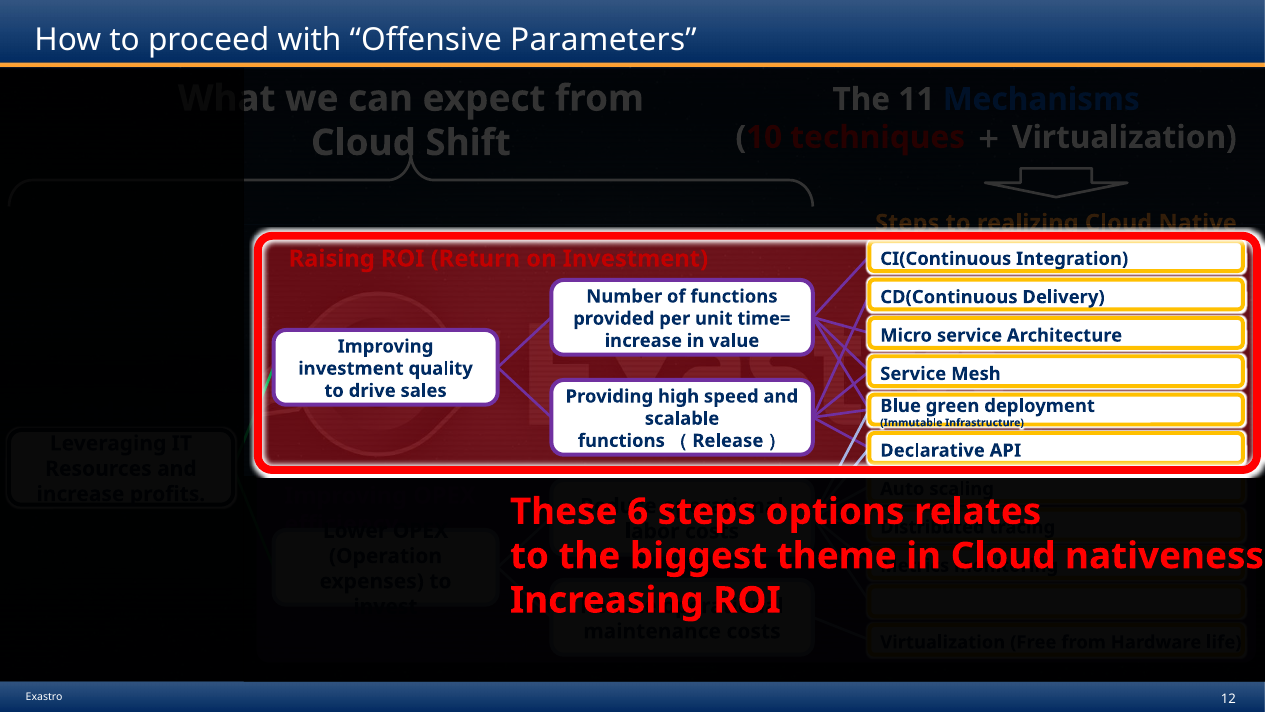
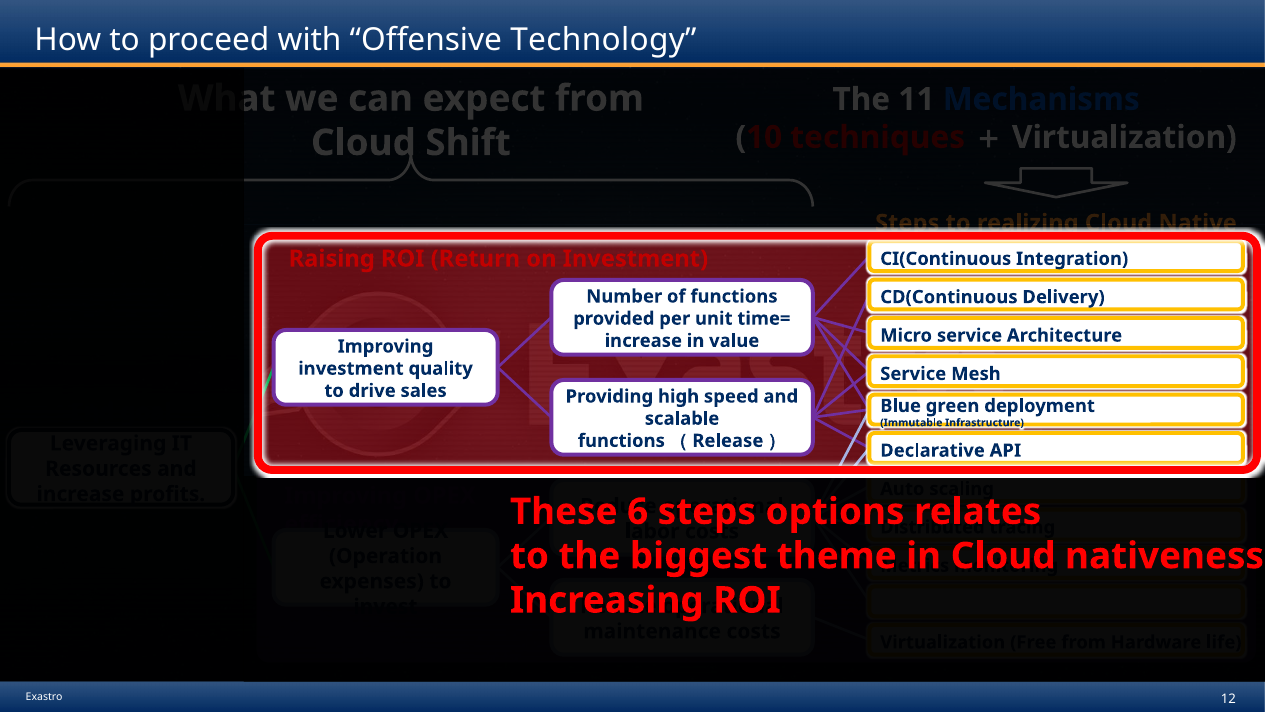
Parameters: Parameters -> Technology
